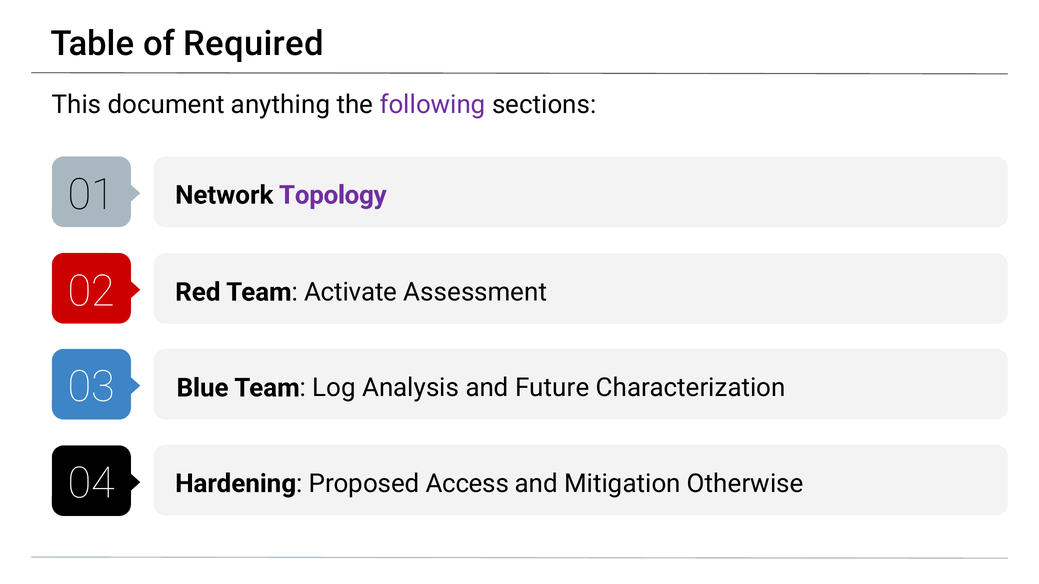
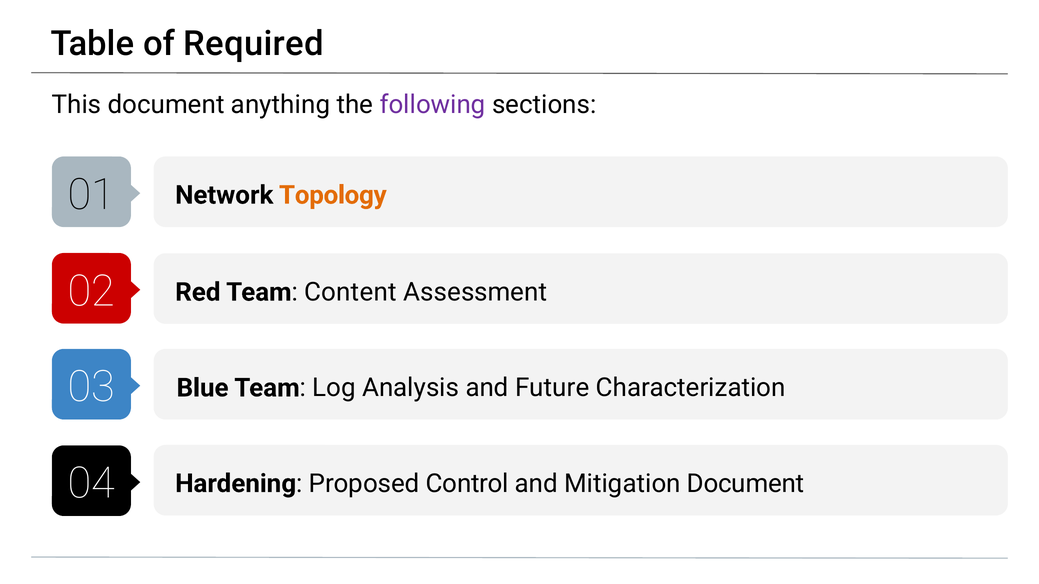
Topology colour: purple -> orange
Activate: Activate -> Content
Access: Access -> Control
Mitigation Otherwise: Otherwise -> Document
